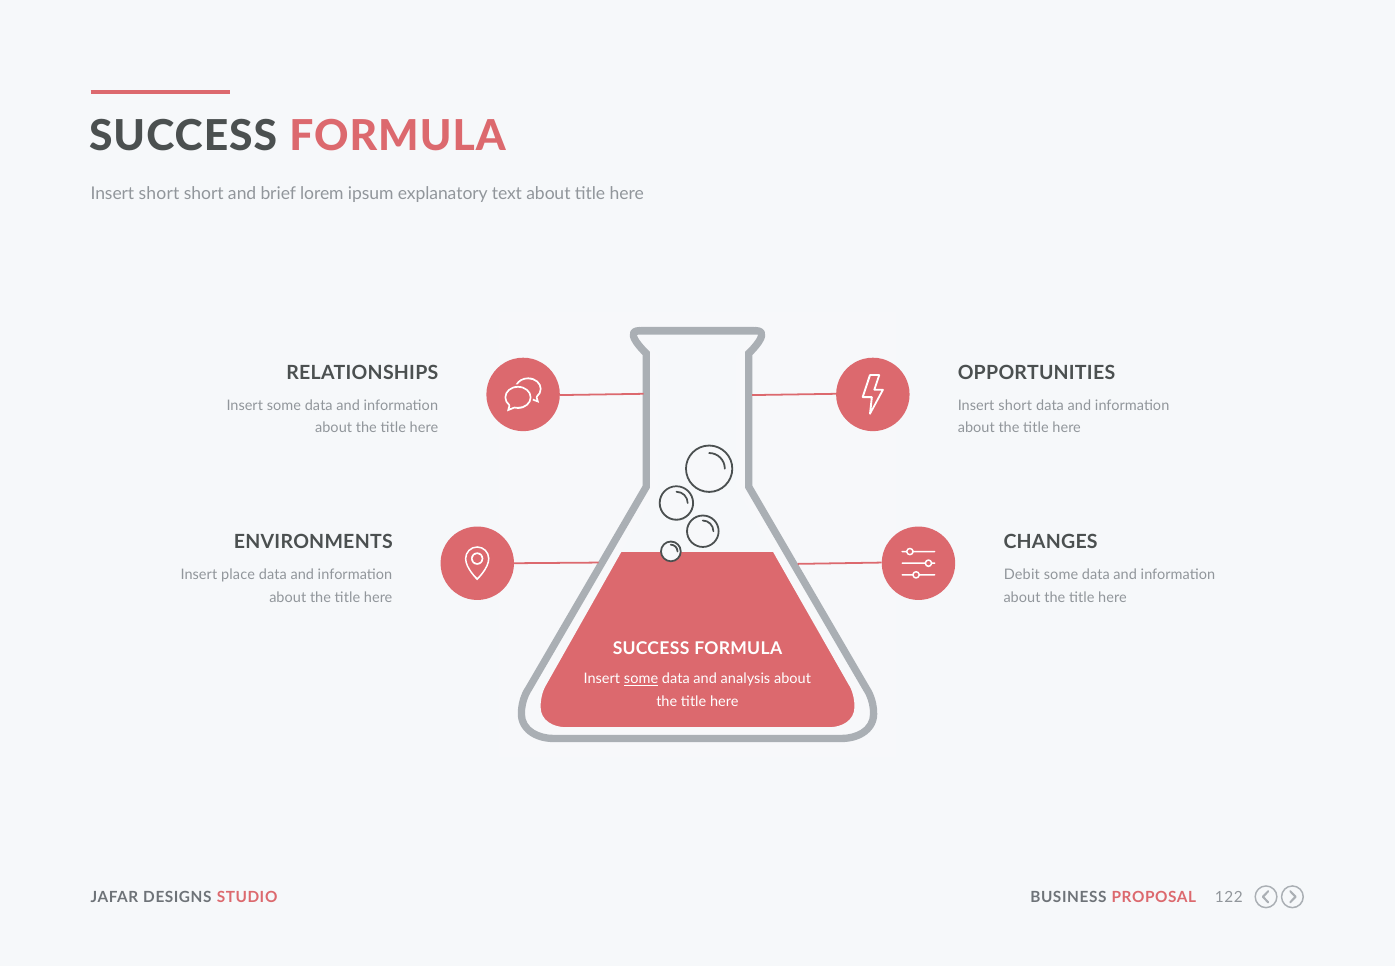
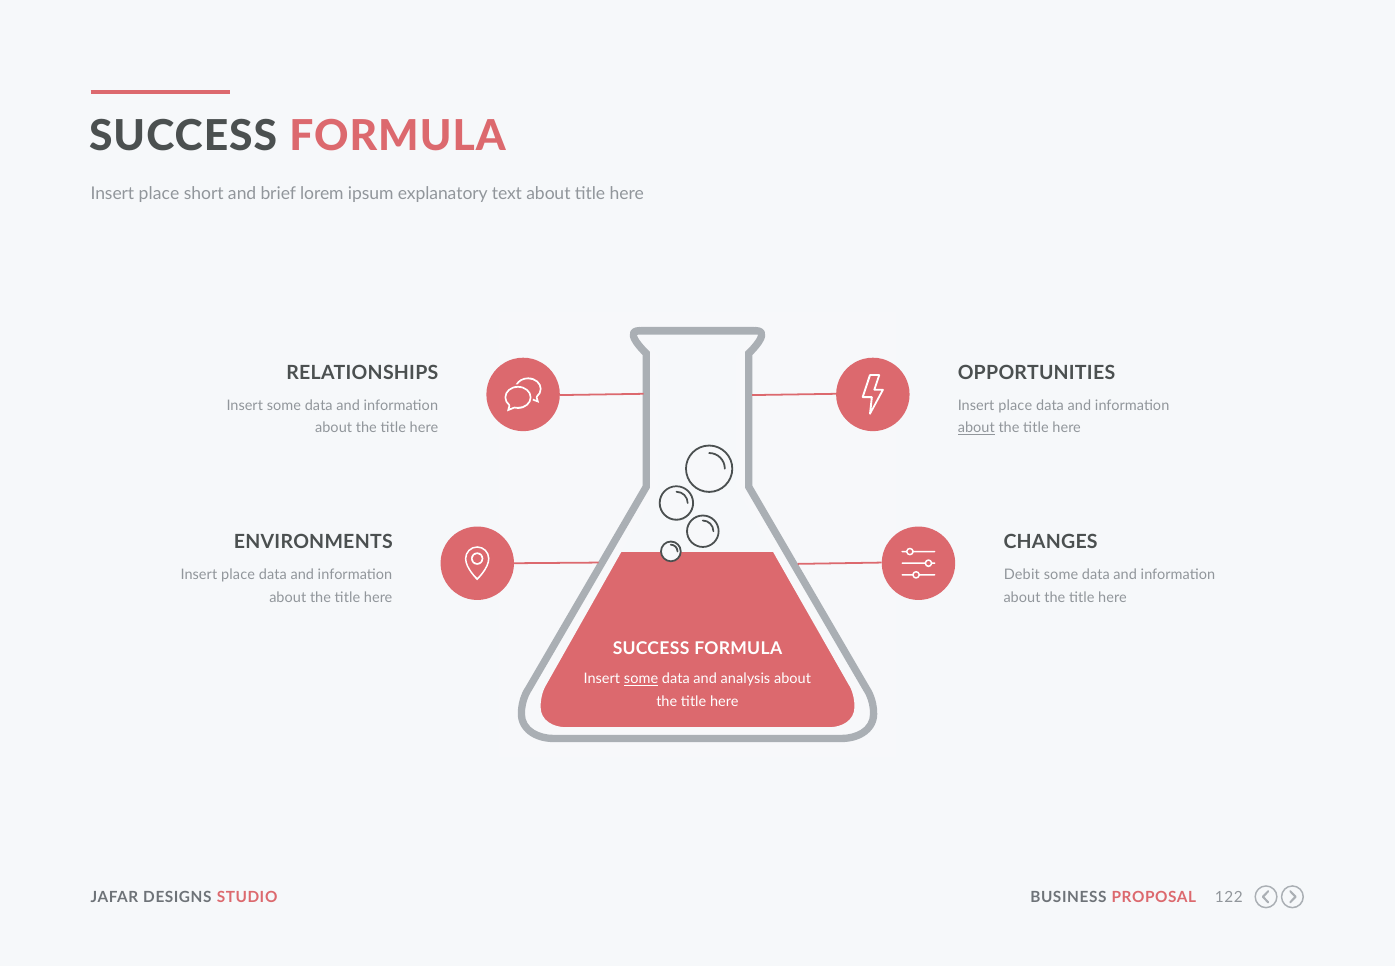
short at (159, 194): short -> place
short at (1015, 405): short -> place
about at (976, 428) underline: none -> present
